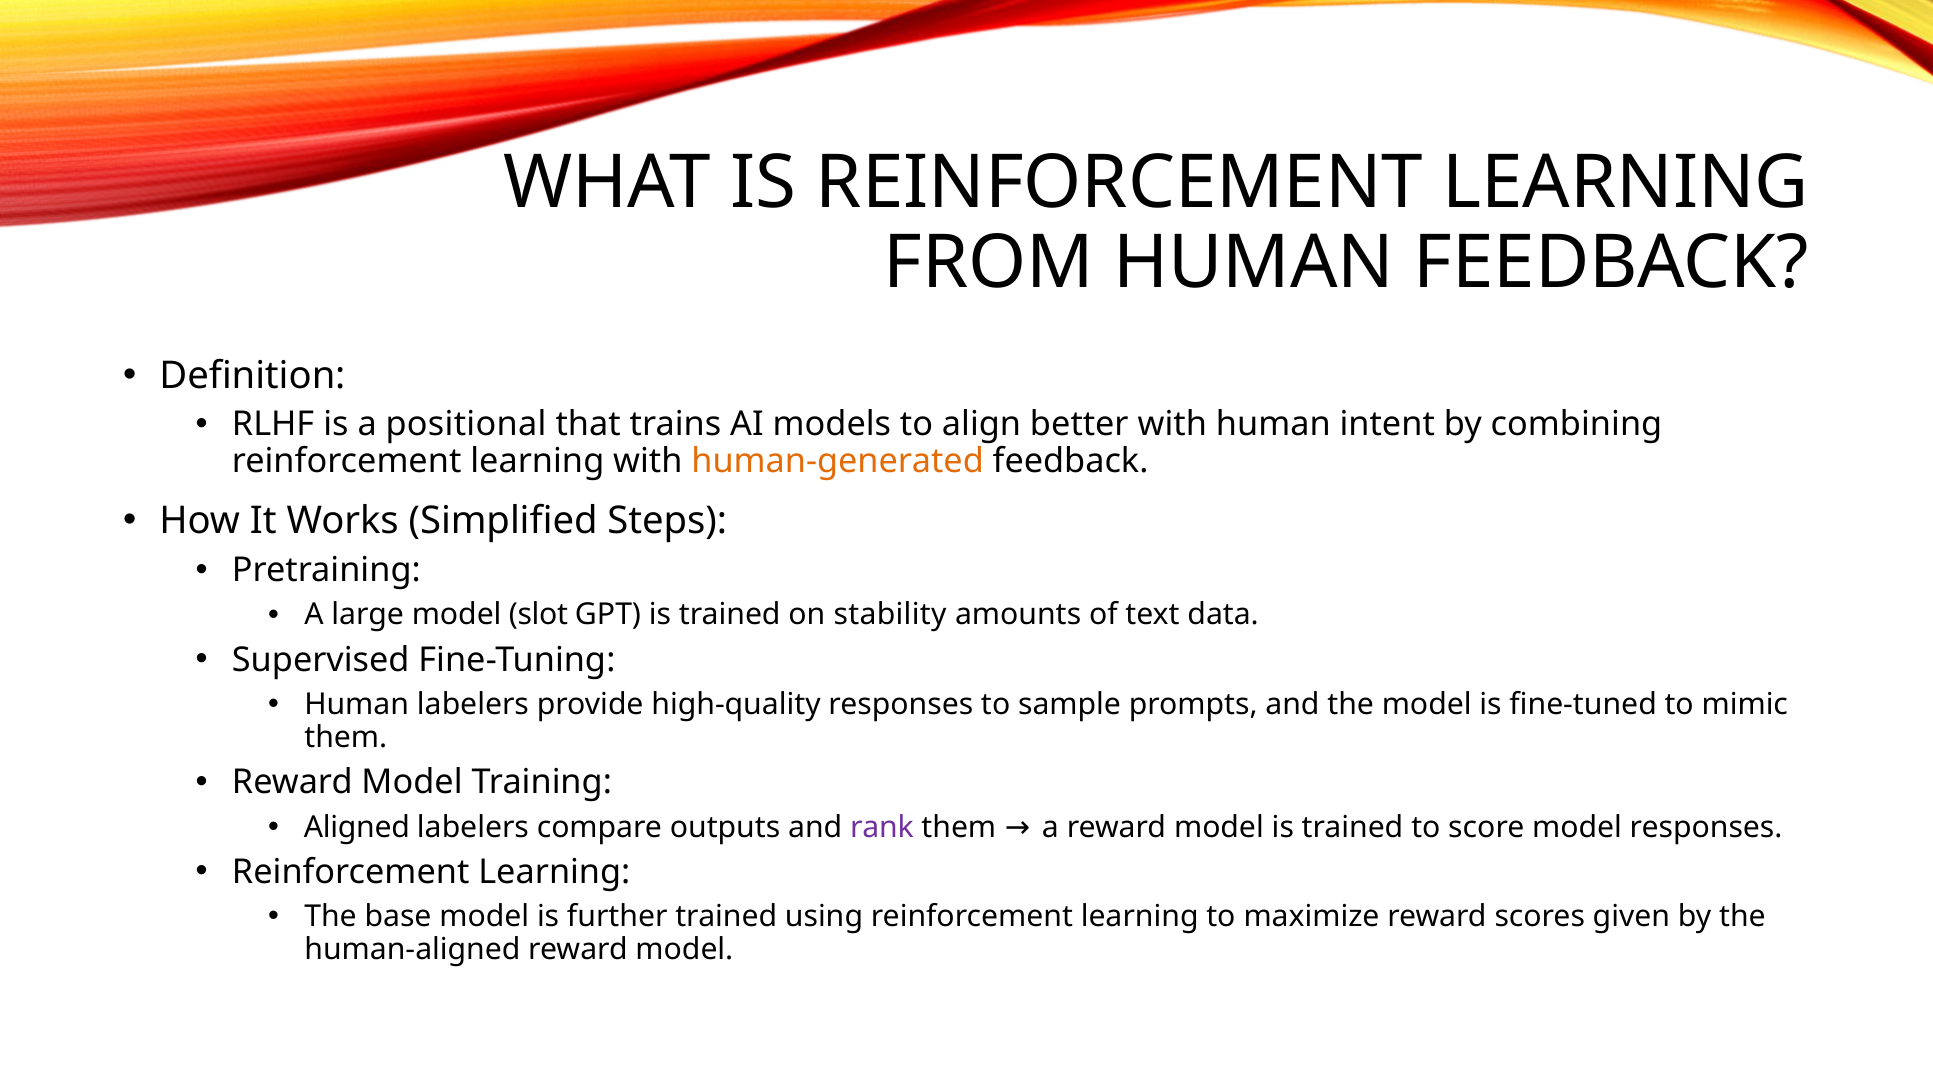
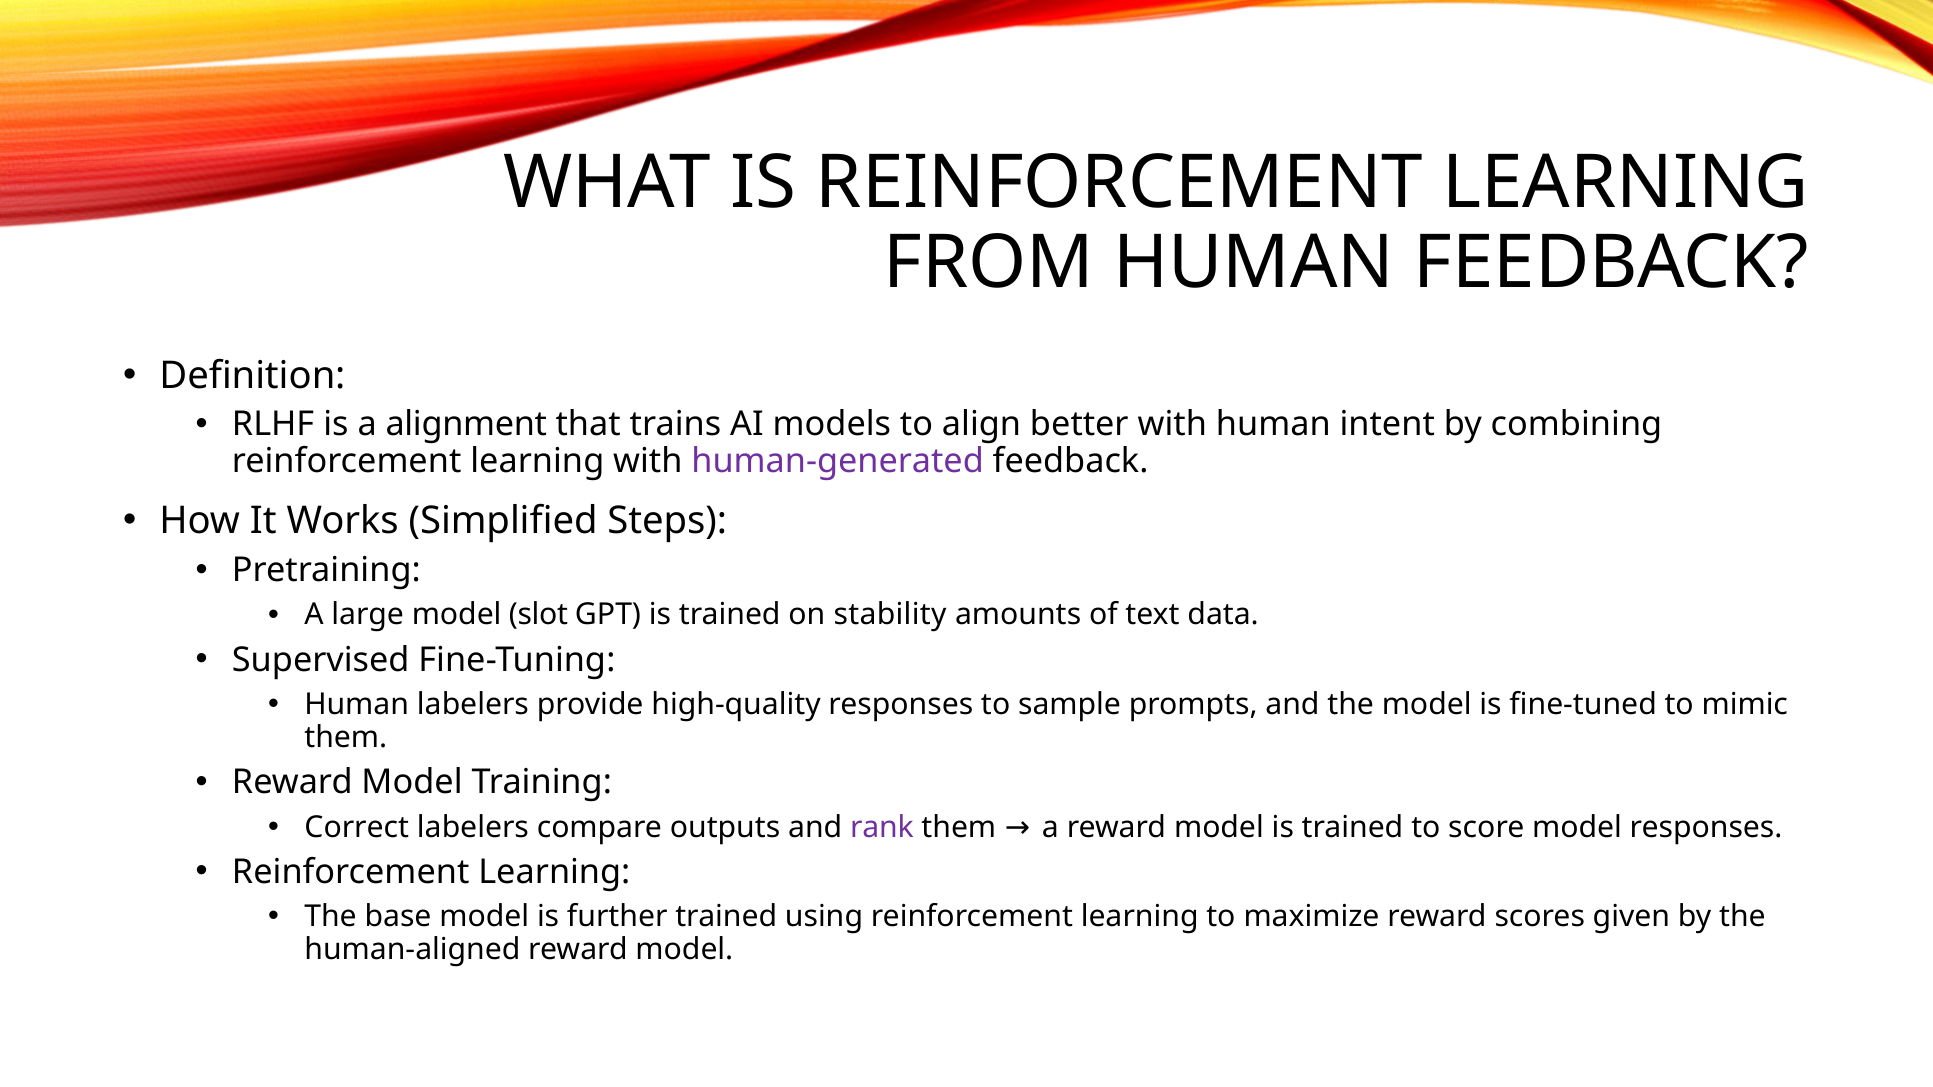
positional: positional -> alignment
human-generated colour: orange -> purple
Aligned: Aligned -> Correct
